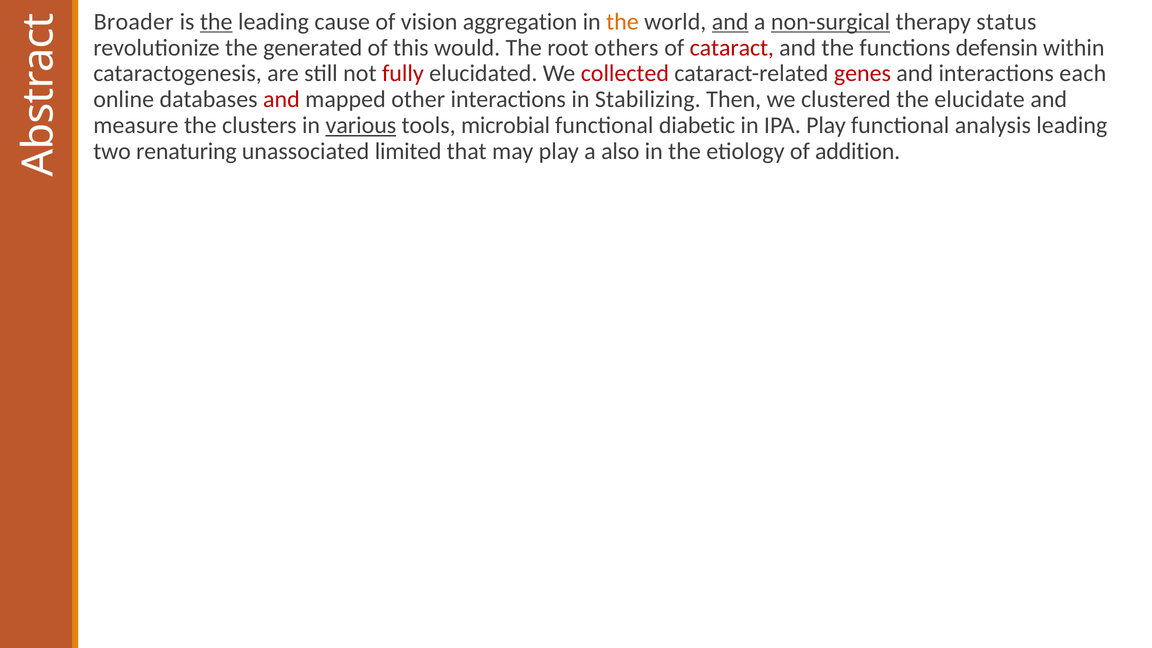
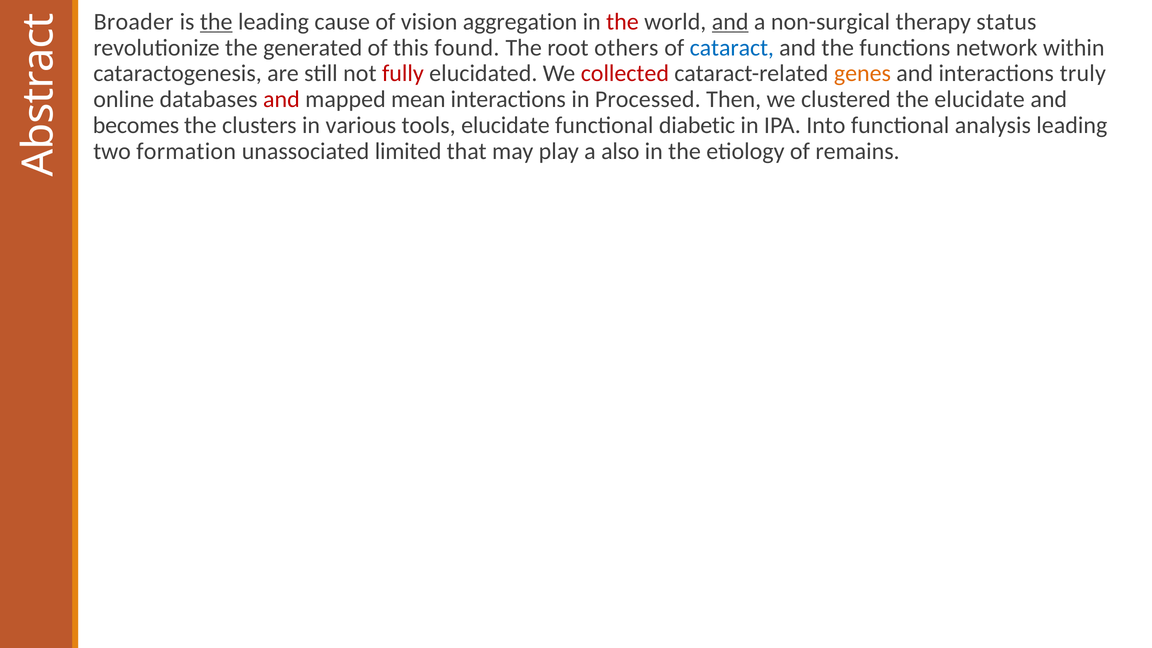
the at (622, 22) colour: orange -> red
non-surgical underline: present -> none
would: would -> found
cataract colour: red -> blue
defensin: defensin -> network
genes colour: red -> orange
each: each -> truly
other: other -> mean
Stabilizing: Stabilizing -> Processed
measure: measure -> becomes
various underline: present -> none
tools microbial: microbial -> elucidate
IPA Play: Play -> Into
renaturing: renaturing -> formation
addition: addition -> remains
